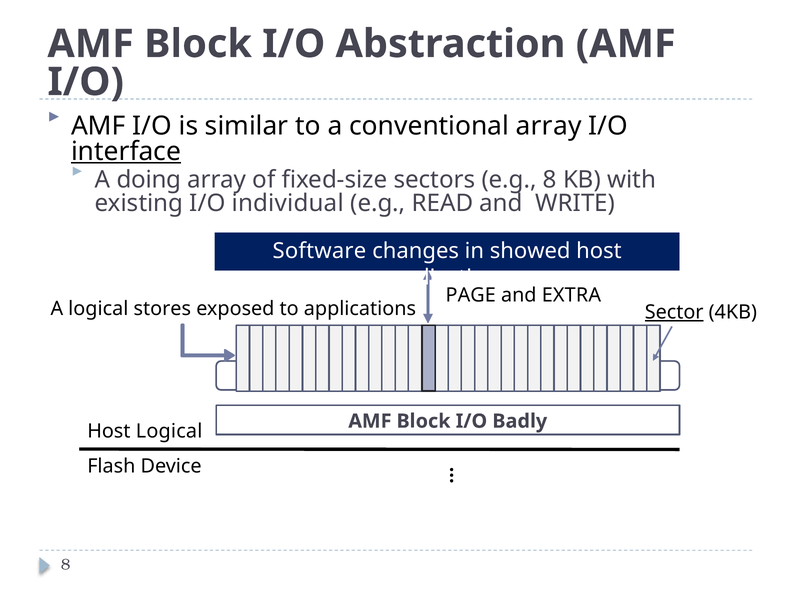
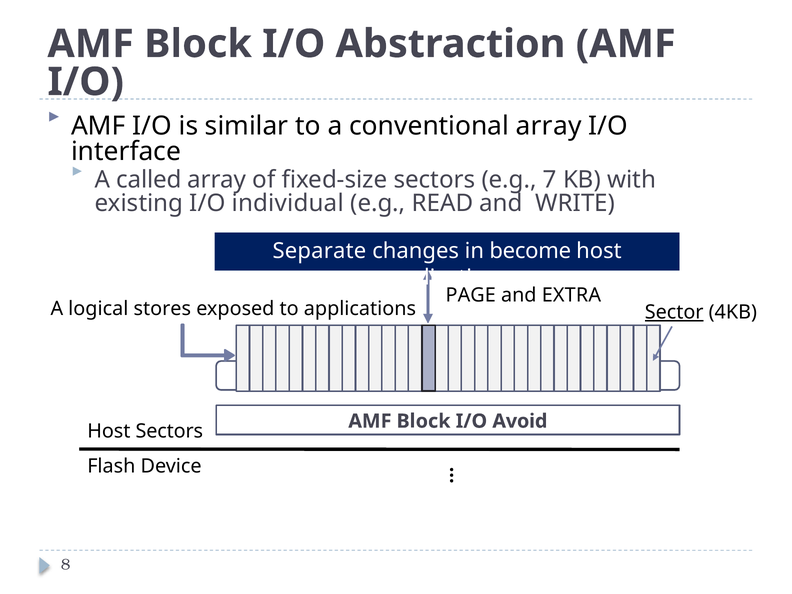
interface underline: present -> none
doing: doing -> called
e.g 8: 8 -> 7
Software: Software -> Separate
showed: showed -> become
Badly: Badly -> Avoid
Host Logical: Logical -> Sectors
